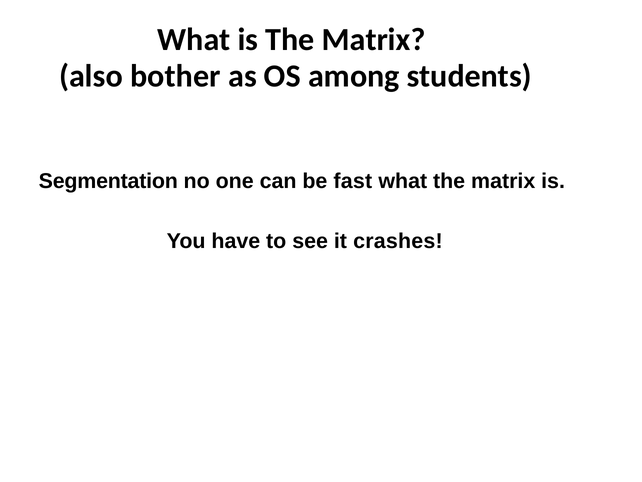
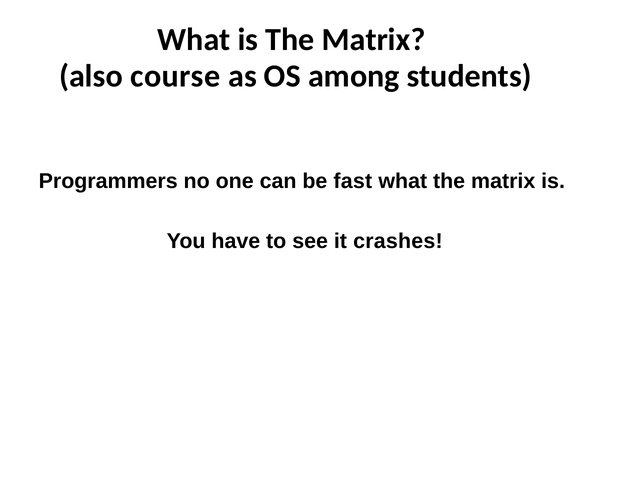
bother: bother -> course
Segmentation: Segmentation -> Programmers
